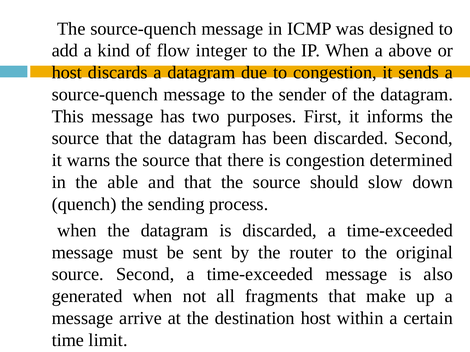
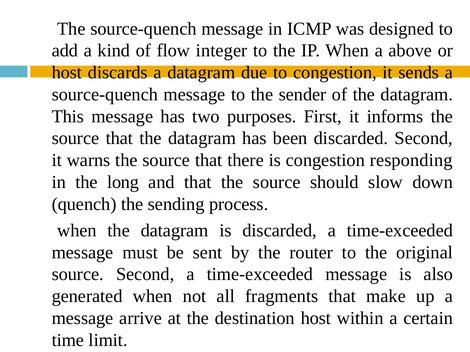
determined: determined -> responding
able: able -> long
